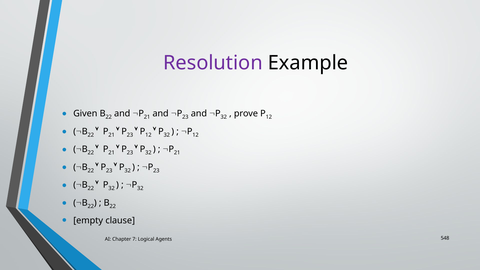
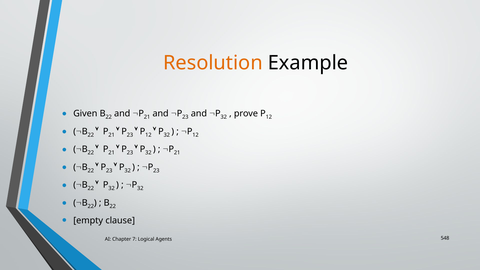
Resolution colour: purple -> orange
